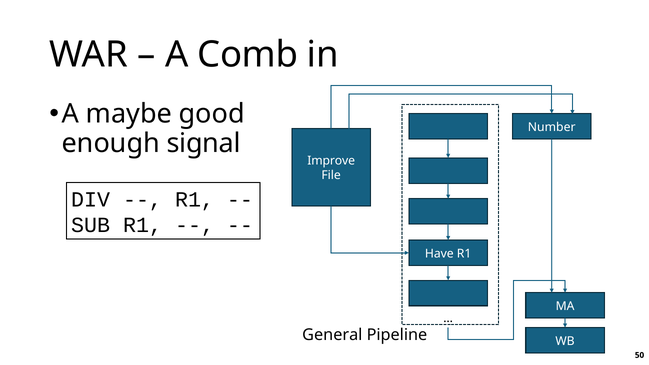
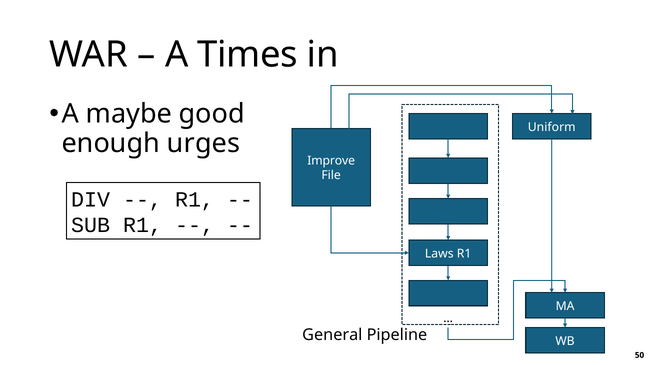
Comb: Comb -> Times
Number: Number -> Uniform
signal: signal -> urges
Have: Have -> Laws
